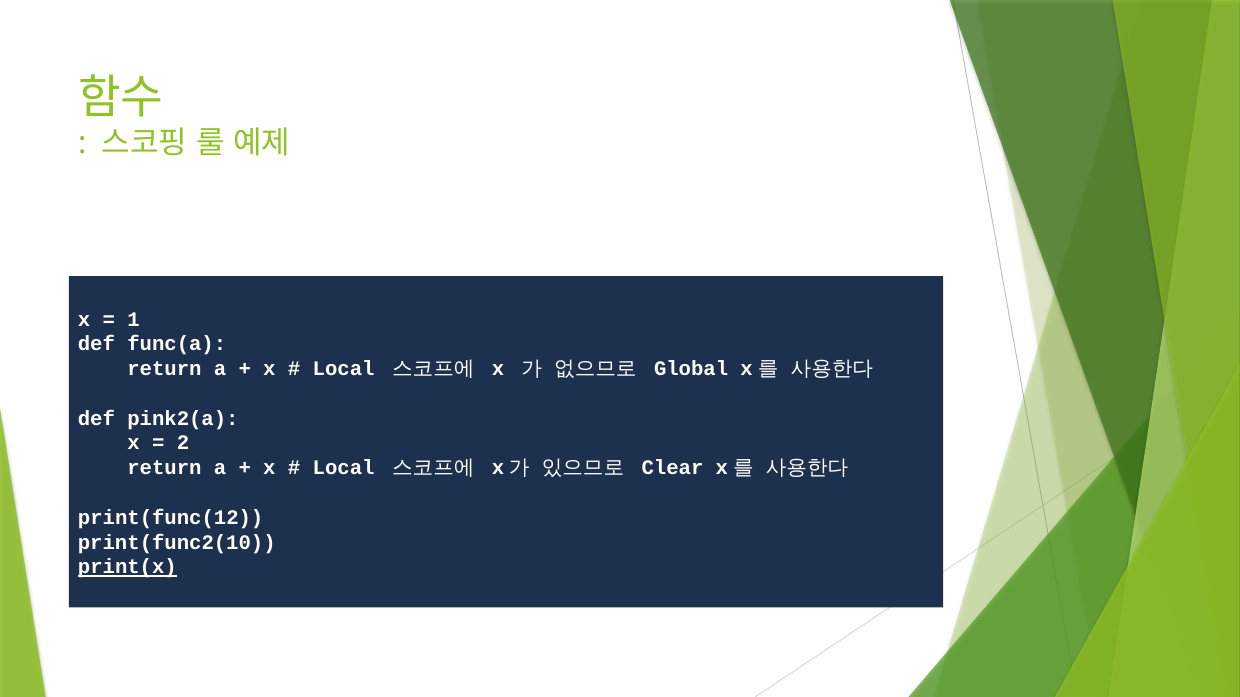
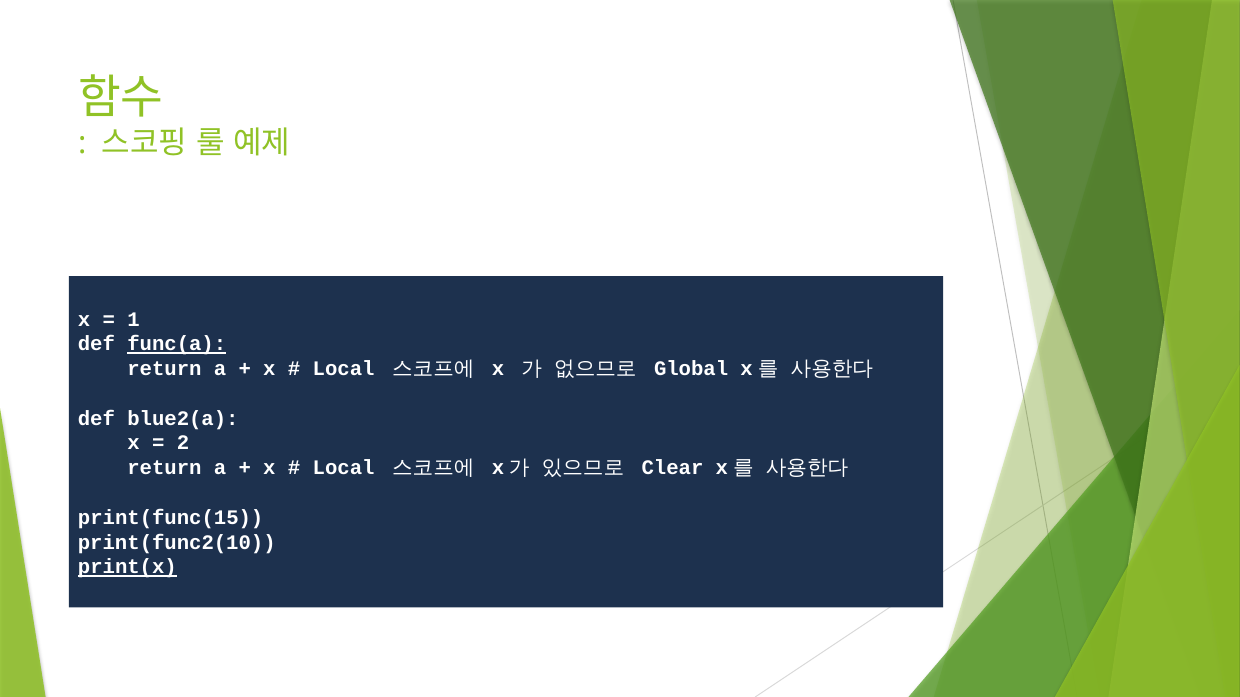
func(a underline: none -> present
pink2(a: pink2(a -> blue2(a
print(func(12: print(func(12 -> print(func(15
